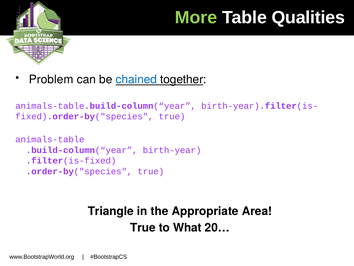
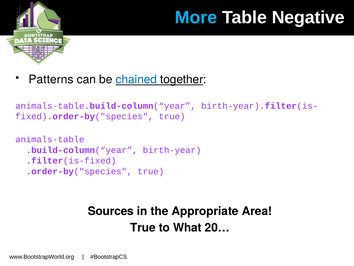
More colour: light green -> light blue
Qualities: Qualities -> Negative
Problem: Problem -> Patterns
Triangle: Triangle -> Sources
